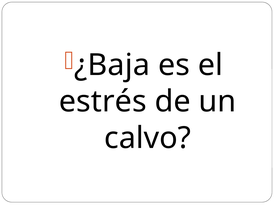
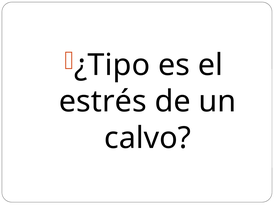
¿Baja: ¿Baja -> ¿Tipo
